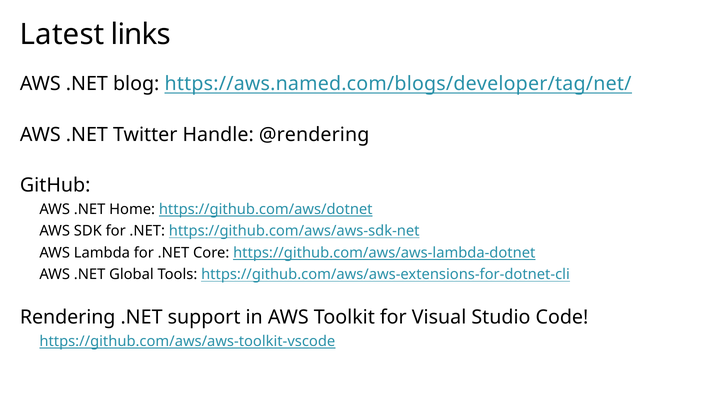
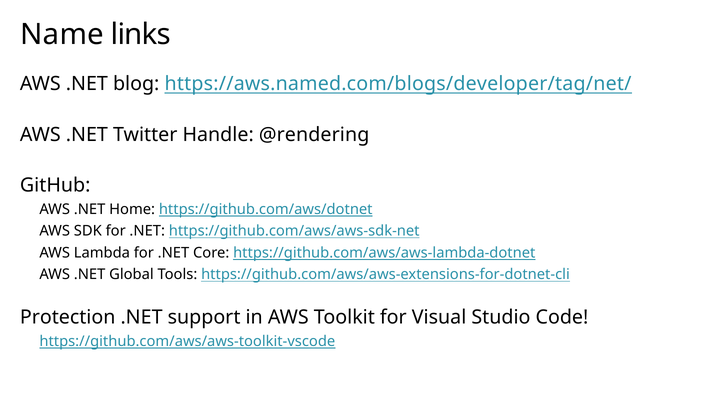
Latest: Latest -> Name
Rendering: Rendering -> Protection
